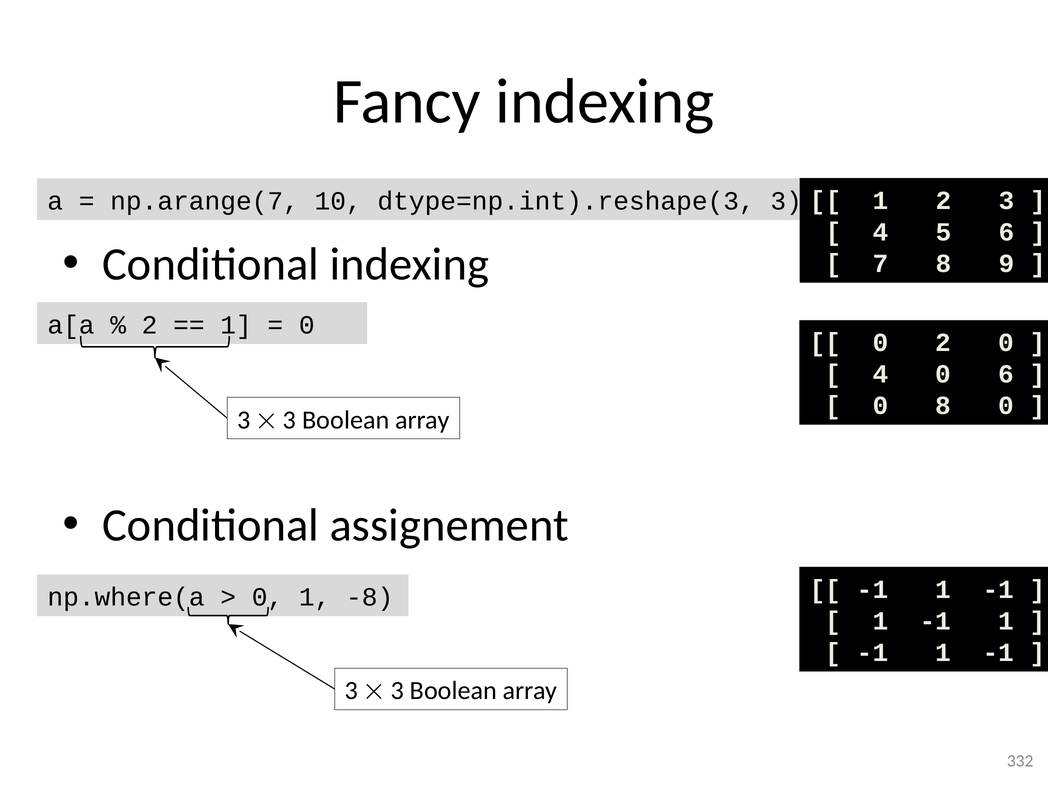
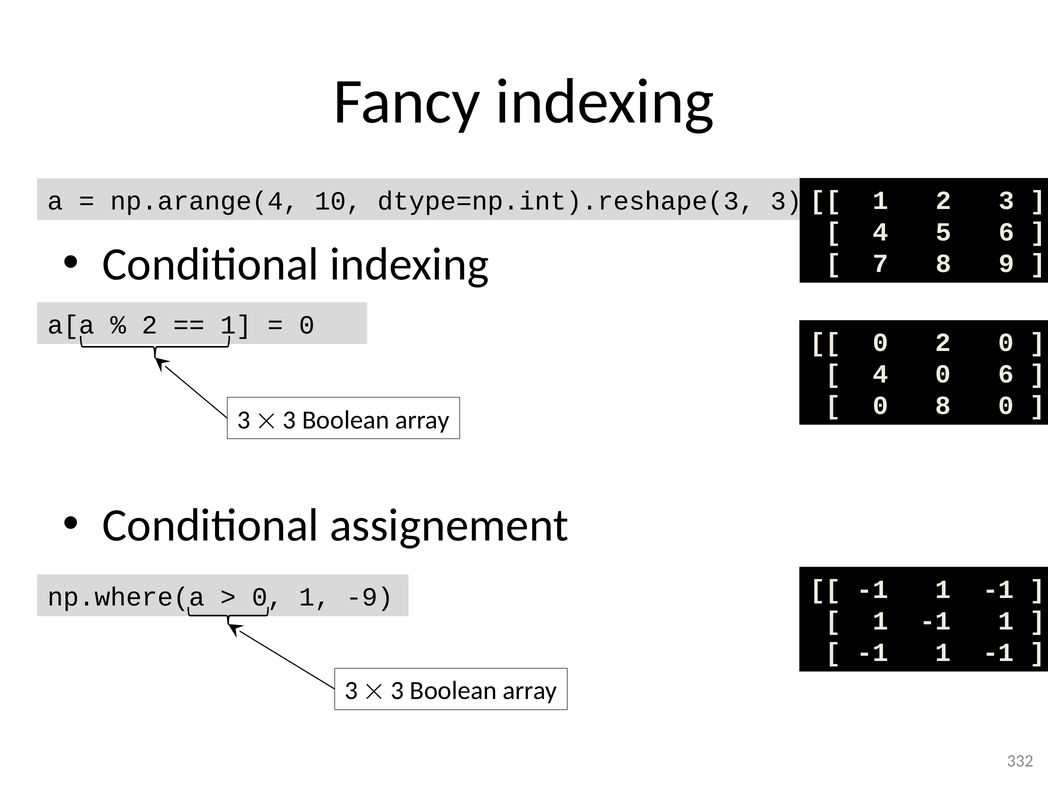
np.arange(7: np.arange(7 -> np.arange(4
-8: -8 -> -9
